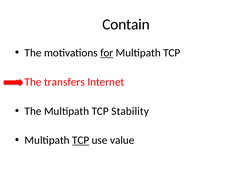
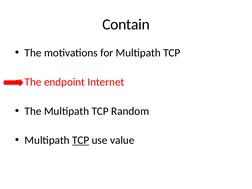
for underline: present -> none
transfers: transfers -> endpoint
Stability: Stability -> Random
